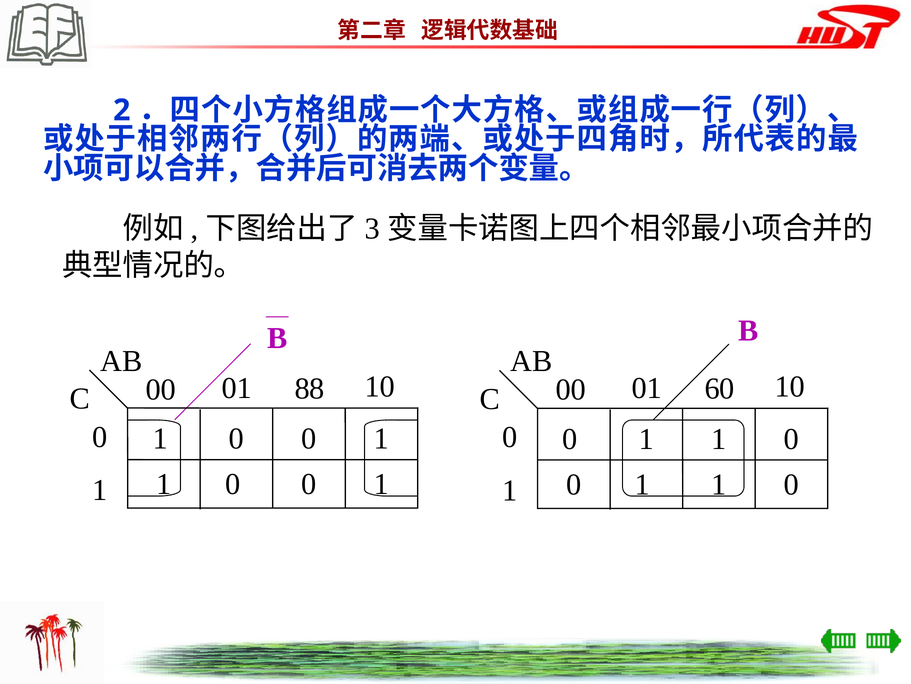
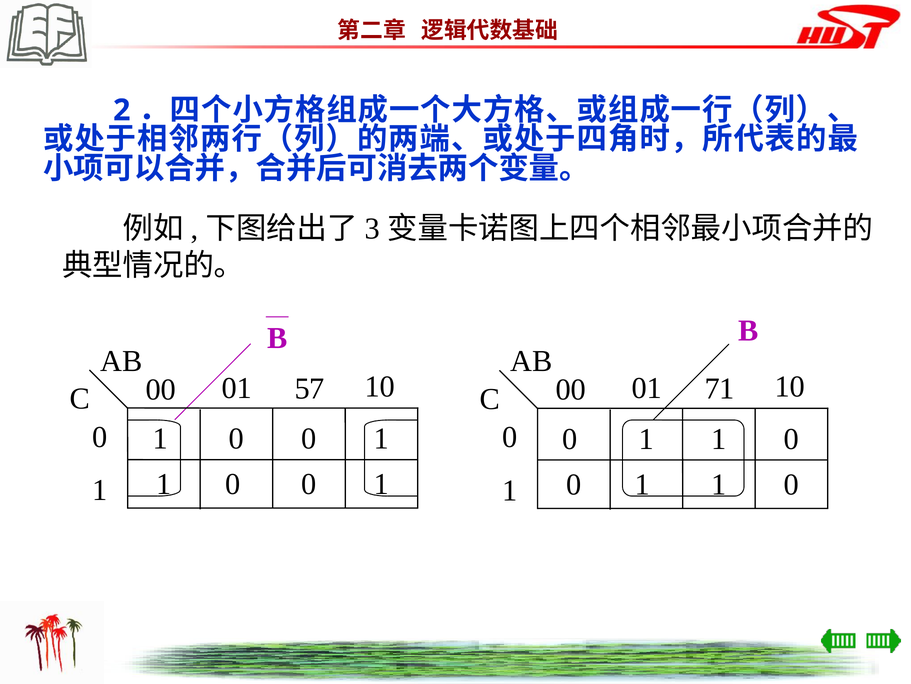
88: 88 -> 57
60: 60 -> 71
